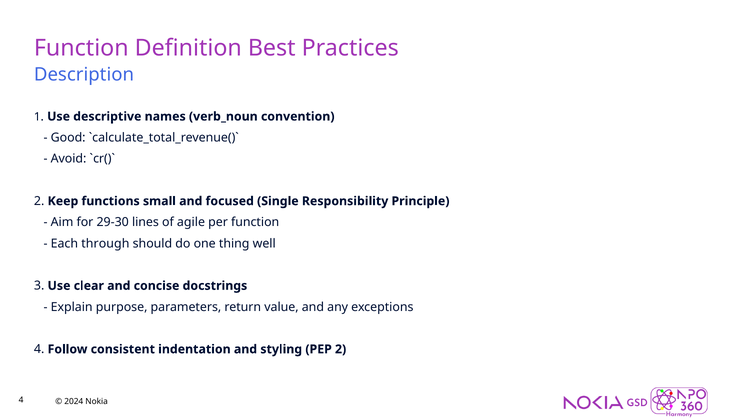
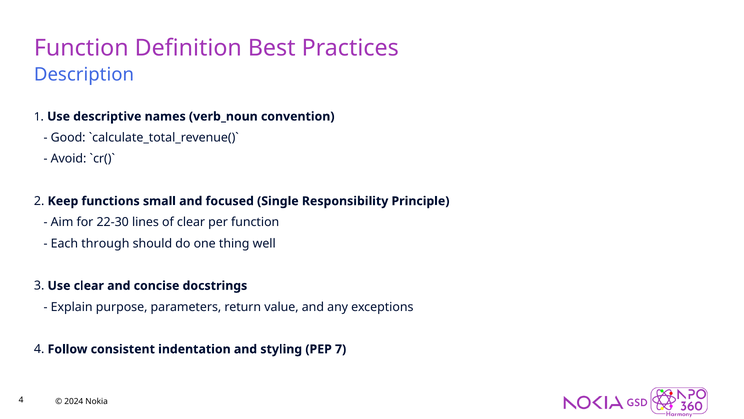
29-30: 29-30 -> 22-30
of agile: agile -> clear
PEP 2: 2 -> 7
